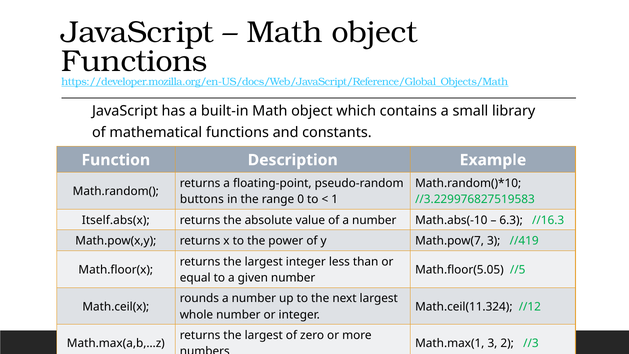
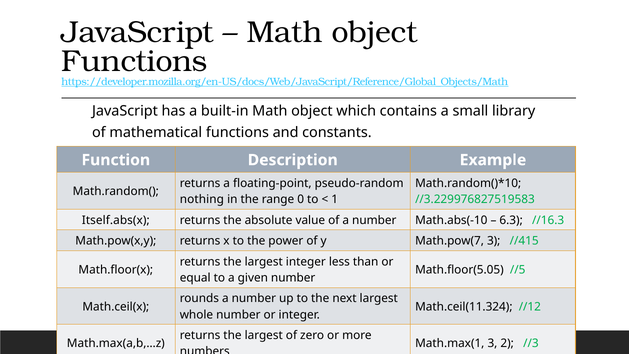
buttons: buttons -> nothing
//419: //419 -> //415
